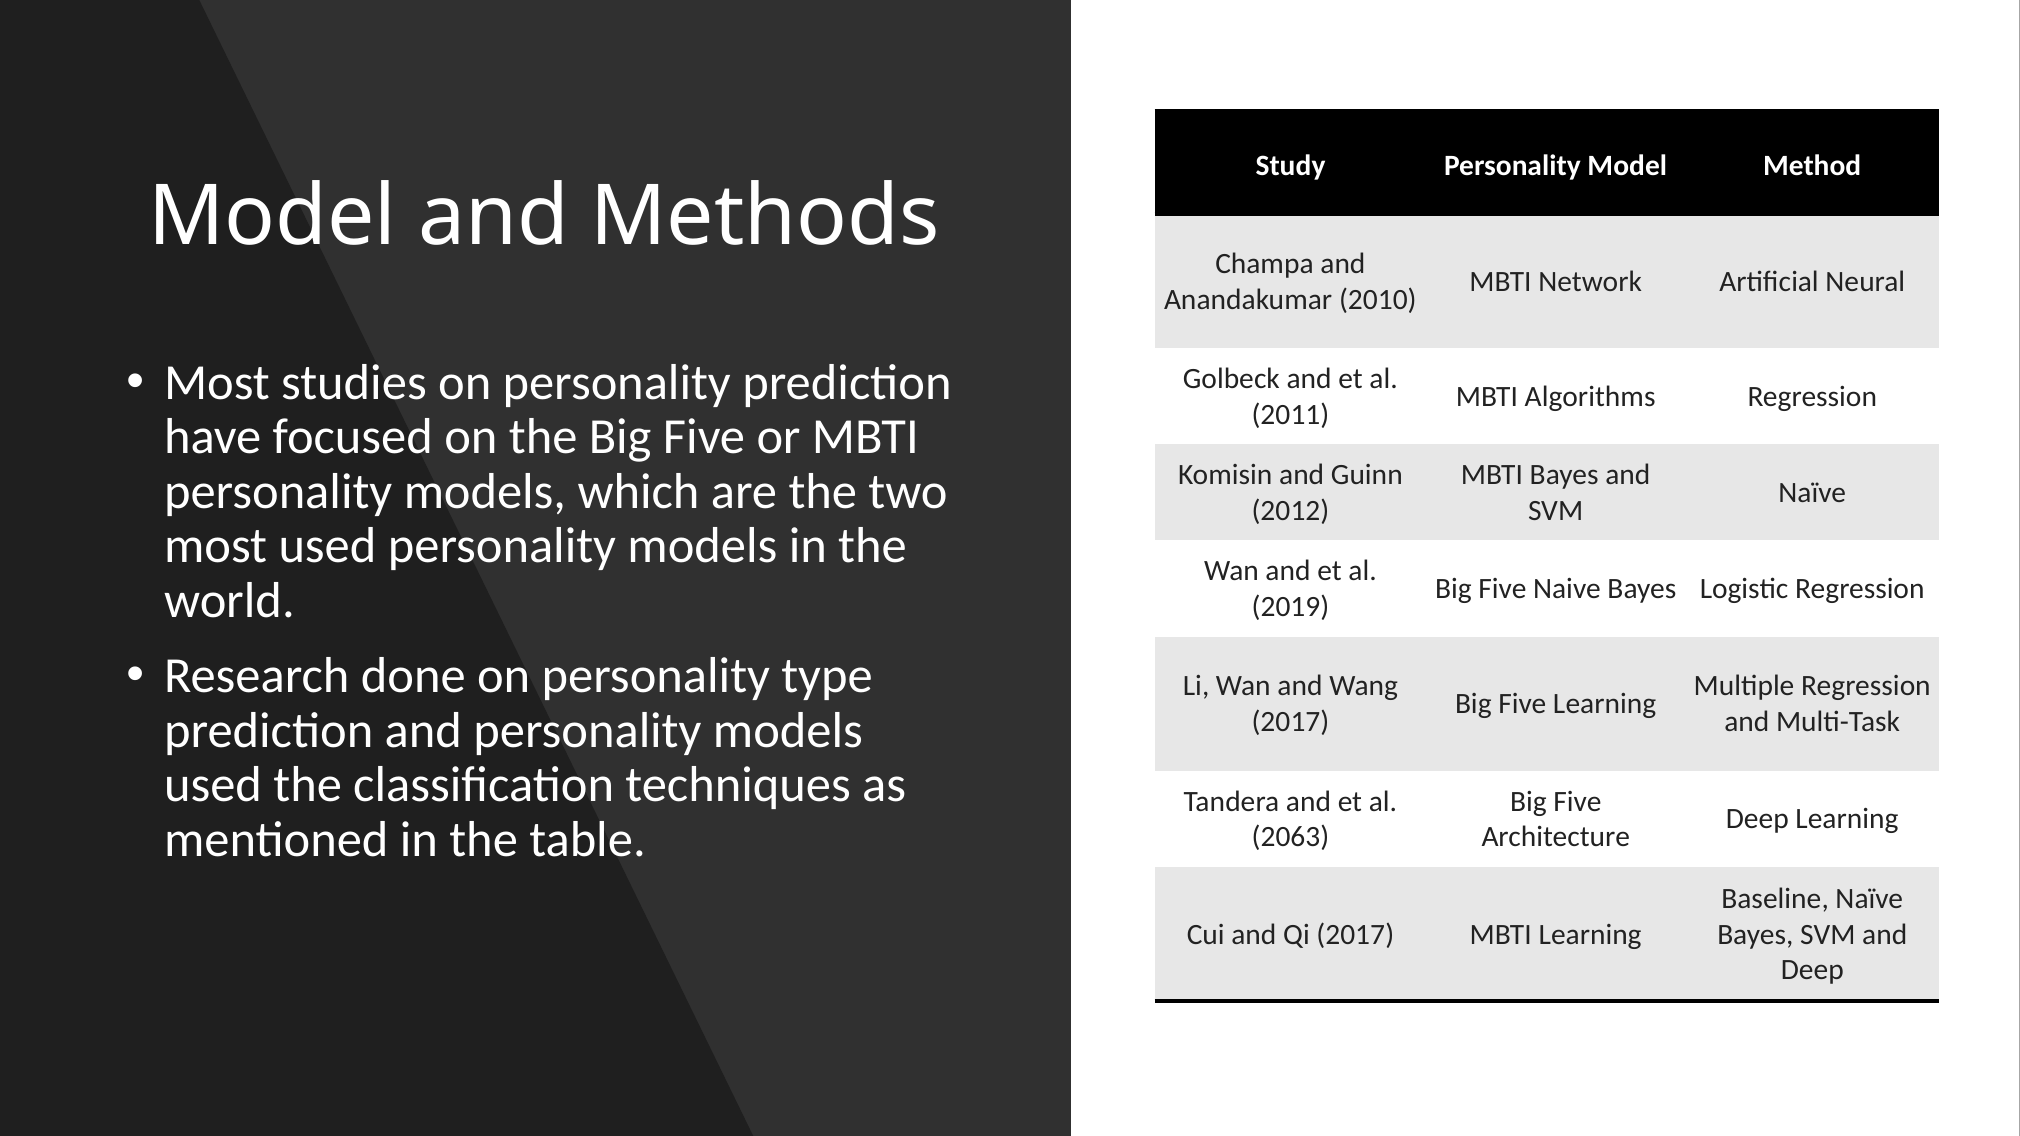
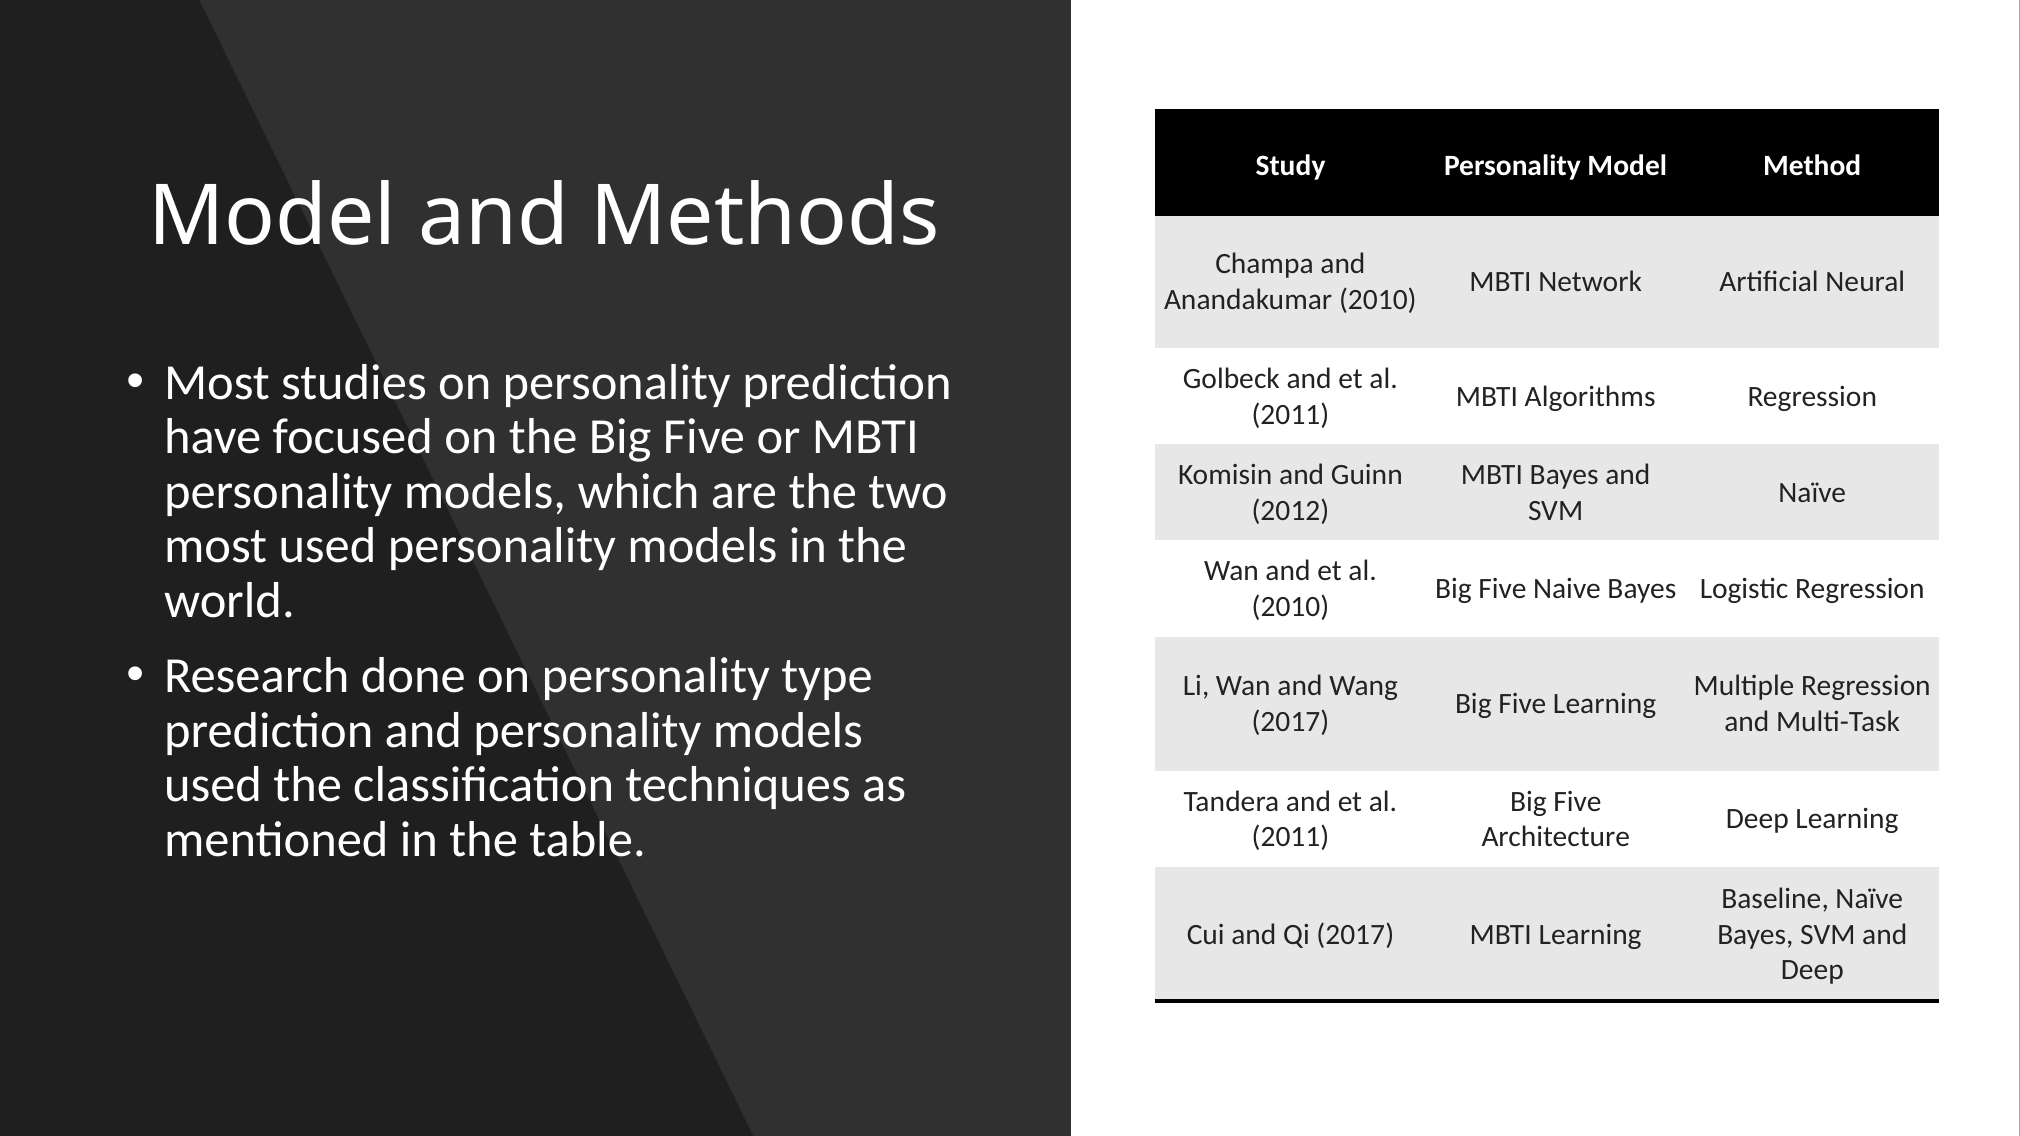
2019 at (1290, 607): 2019 -> 2010
2063 at (1290, 837): 2063 -> 2011
